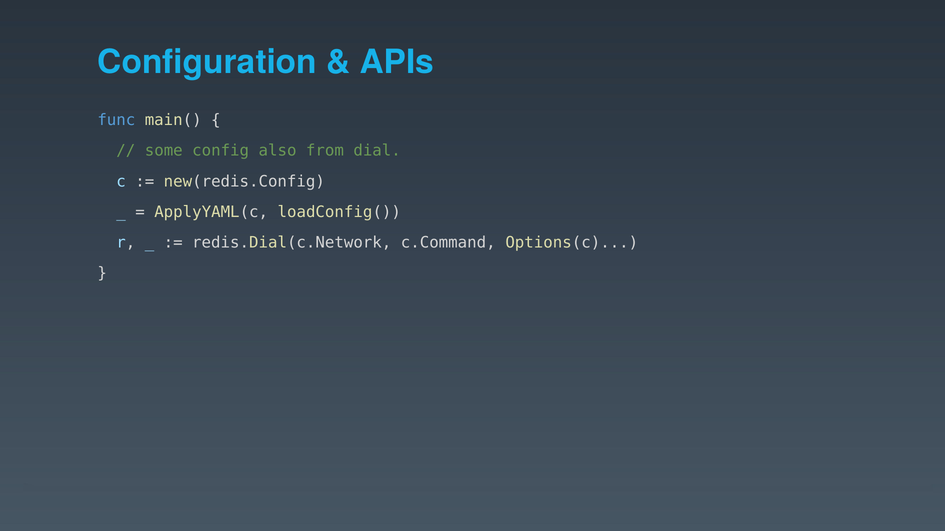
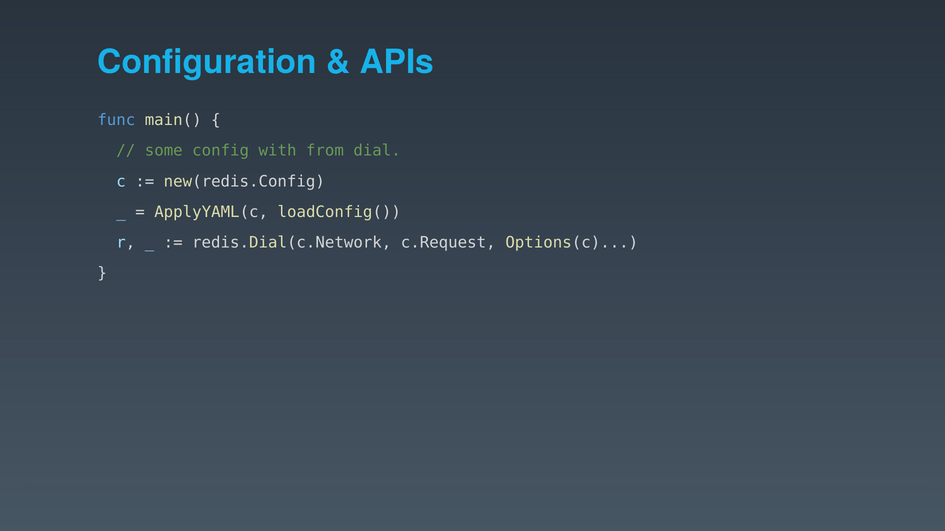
also: also -> with
c.Command: c.Command -> c.Request
